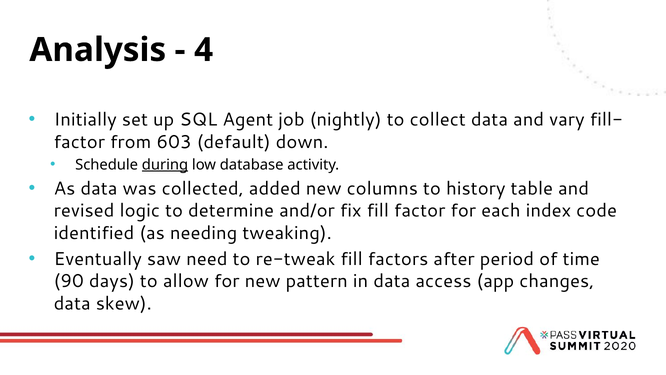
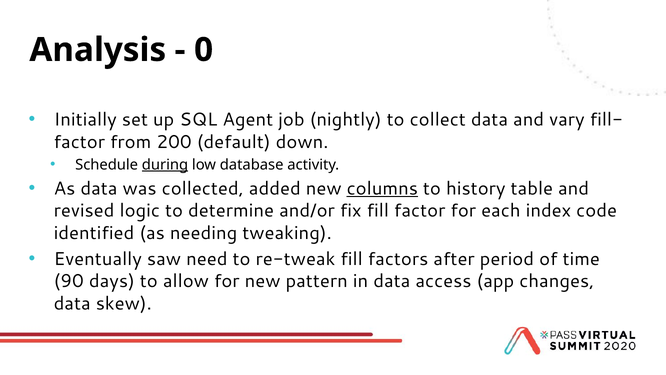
4: 4 -> 0
603: 603 -> 200
columns underline: none -> present
